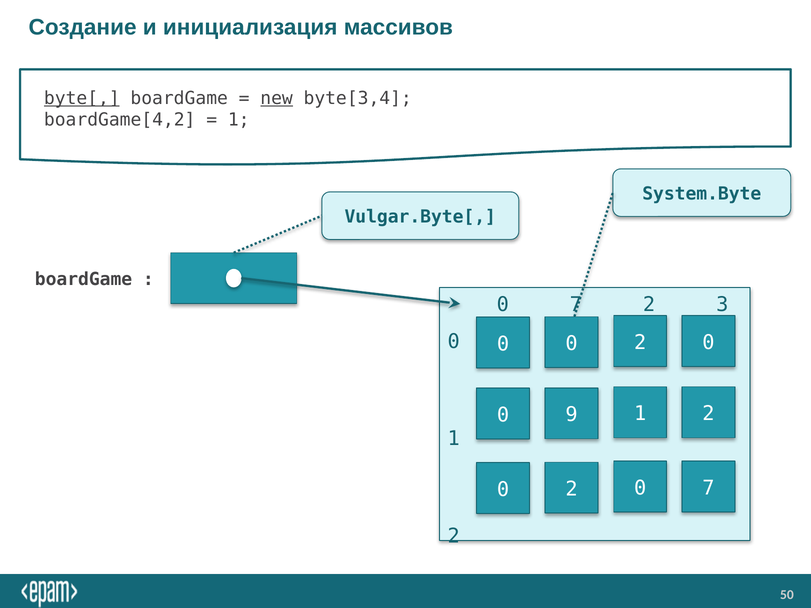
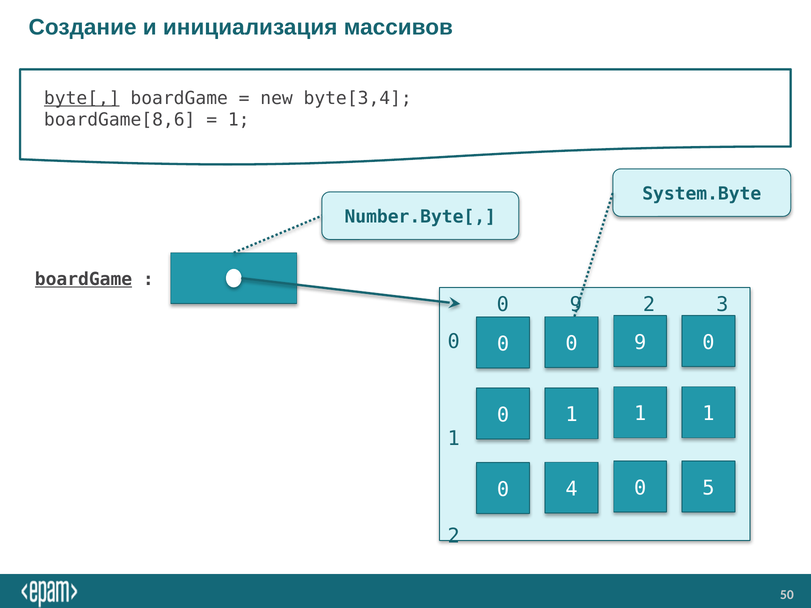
new underline: present -> none
boardGame[4,2: boardGame[4,2 -> boardGame[8,6
Vulgar.Byte[: Vulgar.Byte[ -> Number.Byte[
boardGame at (84, 279) underline: none -> present
7 at (576, 305): 7 -> 9
2 at (640, 343): 2 -> 9
9 at (572, 415): 9 -> 1
2 at (708, 414): 2 -> 1
2 at (572, 489): 2 -> 4
7 at (708, 488): 7 -> 5
